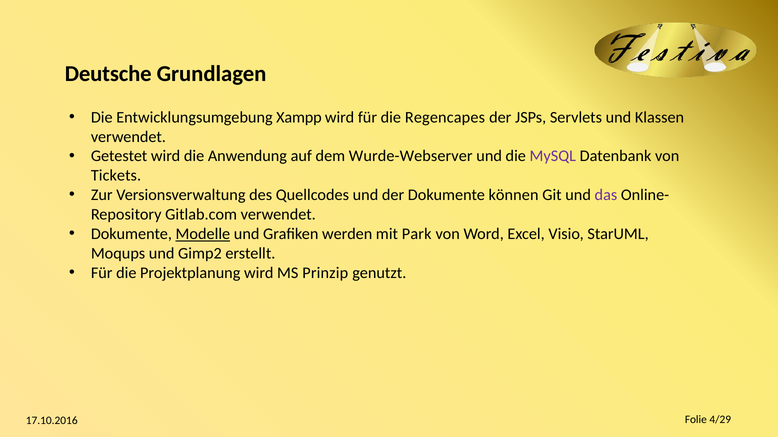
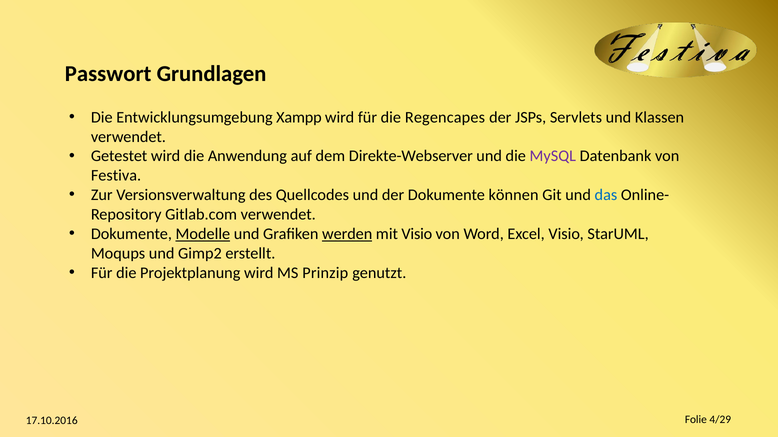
Deutsche: Deutsche -> Passwort
Wurde-Webserver: Wurde-Webserver -> Direkte-Webserver
Tickets: Tickets -> Festiva
das colour: purple -> blue
werden underline: none -> present
mit Park: Park -> Visio
